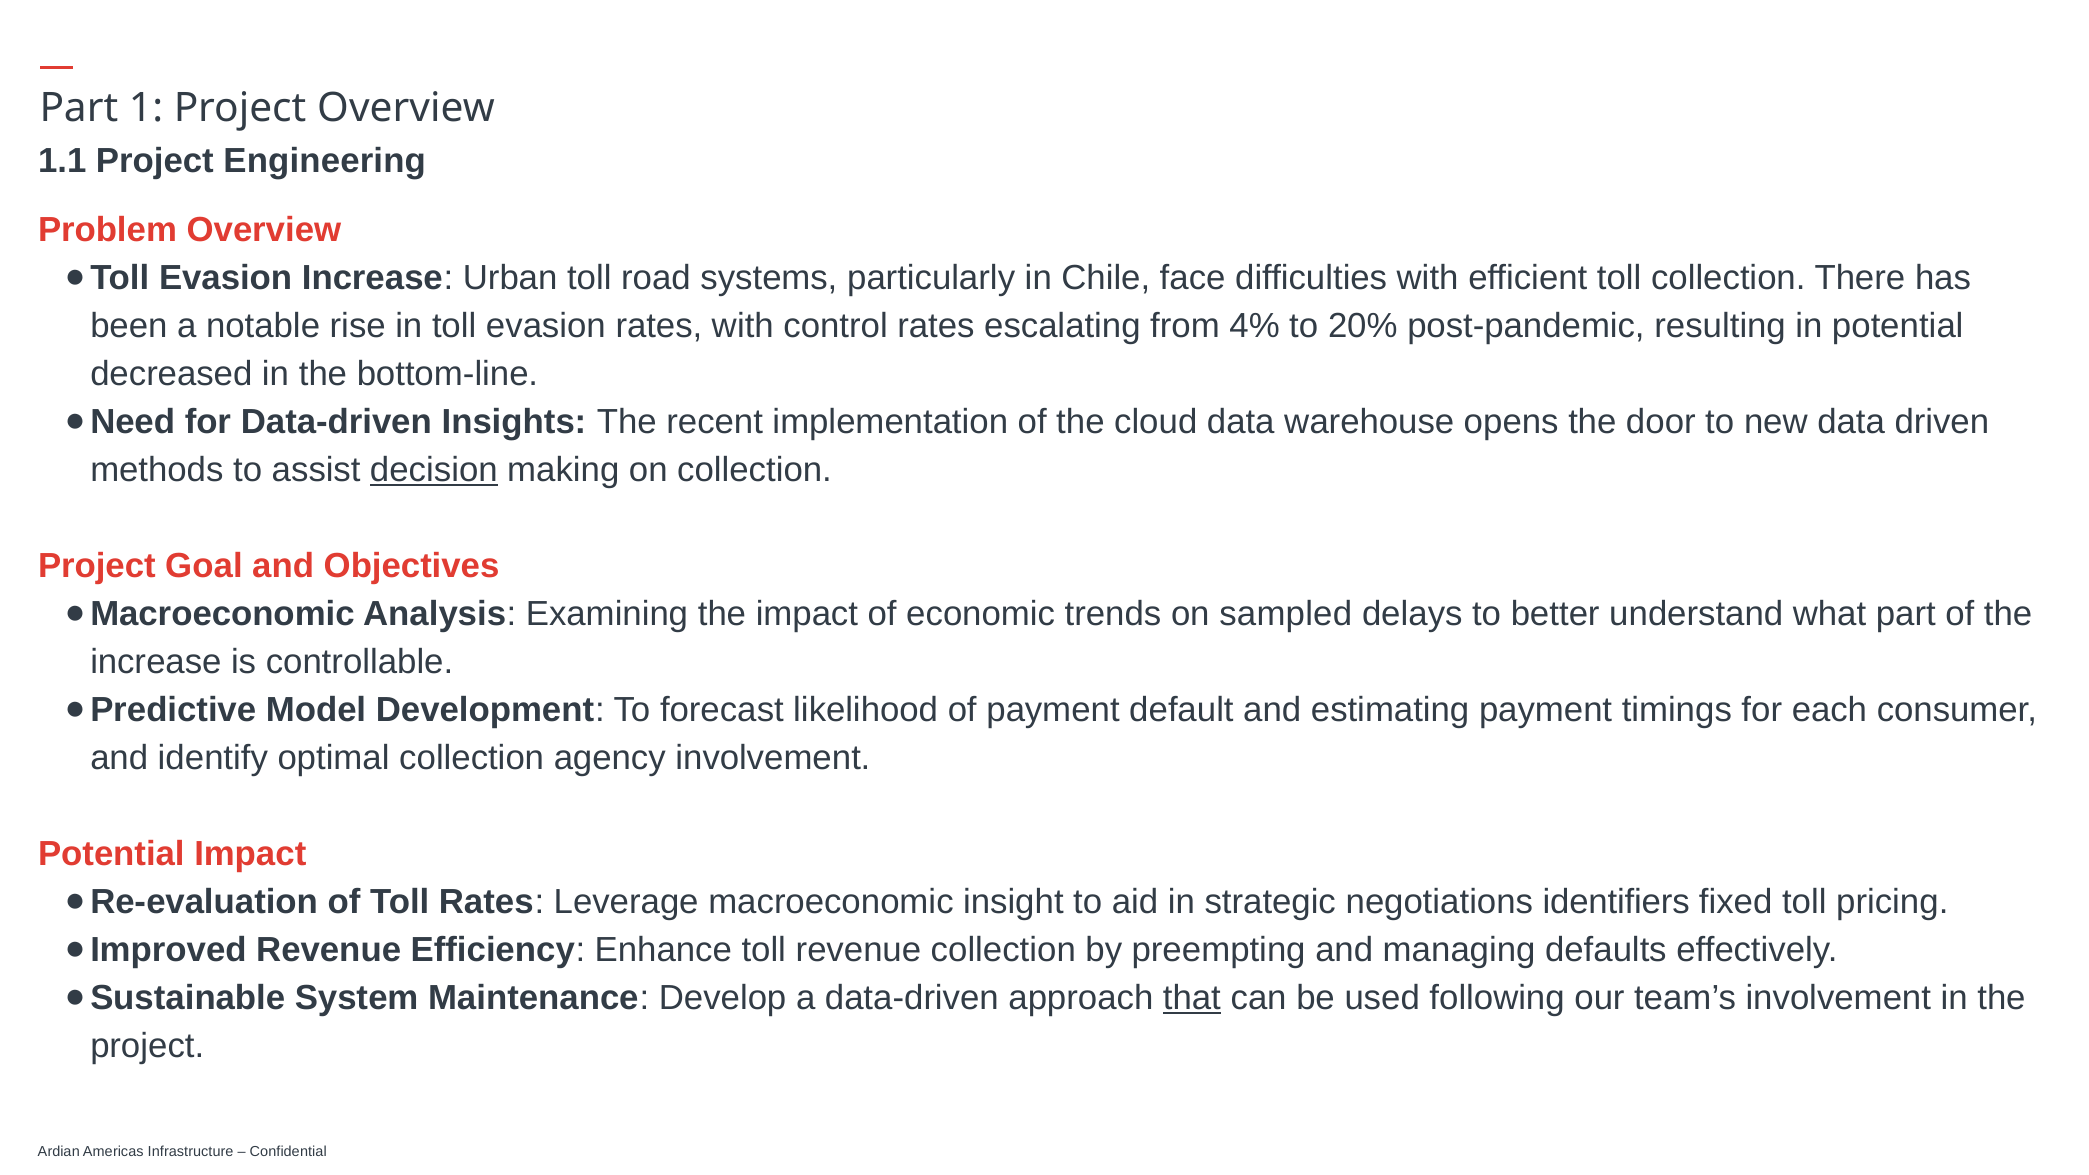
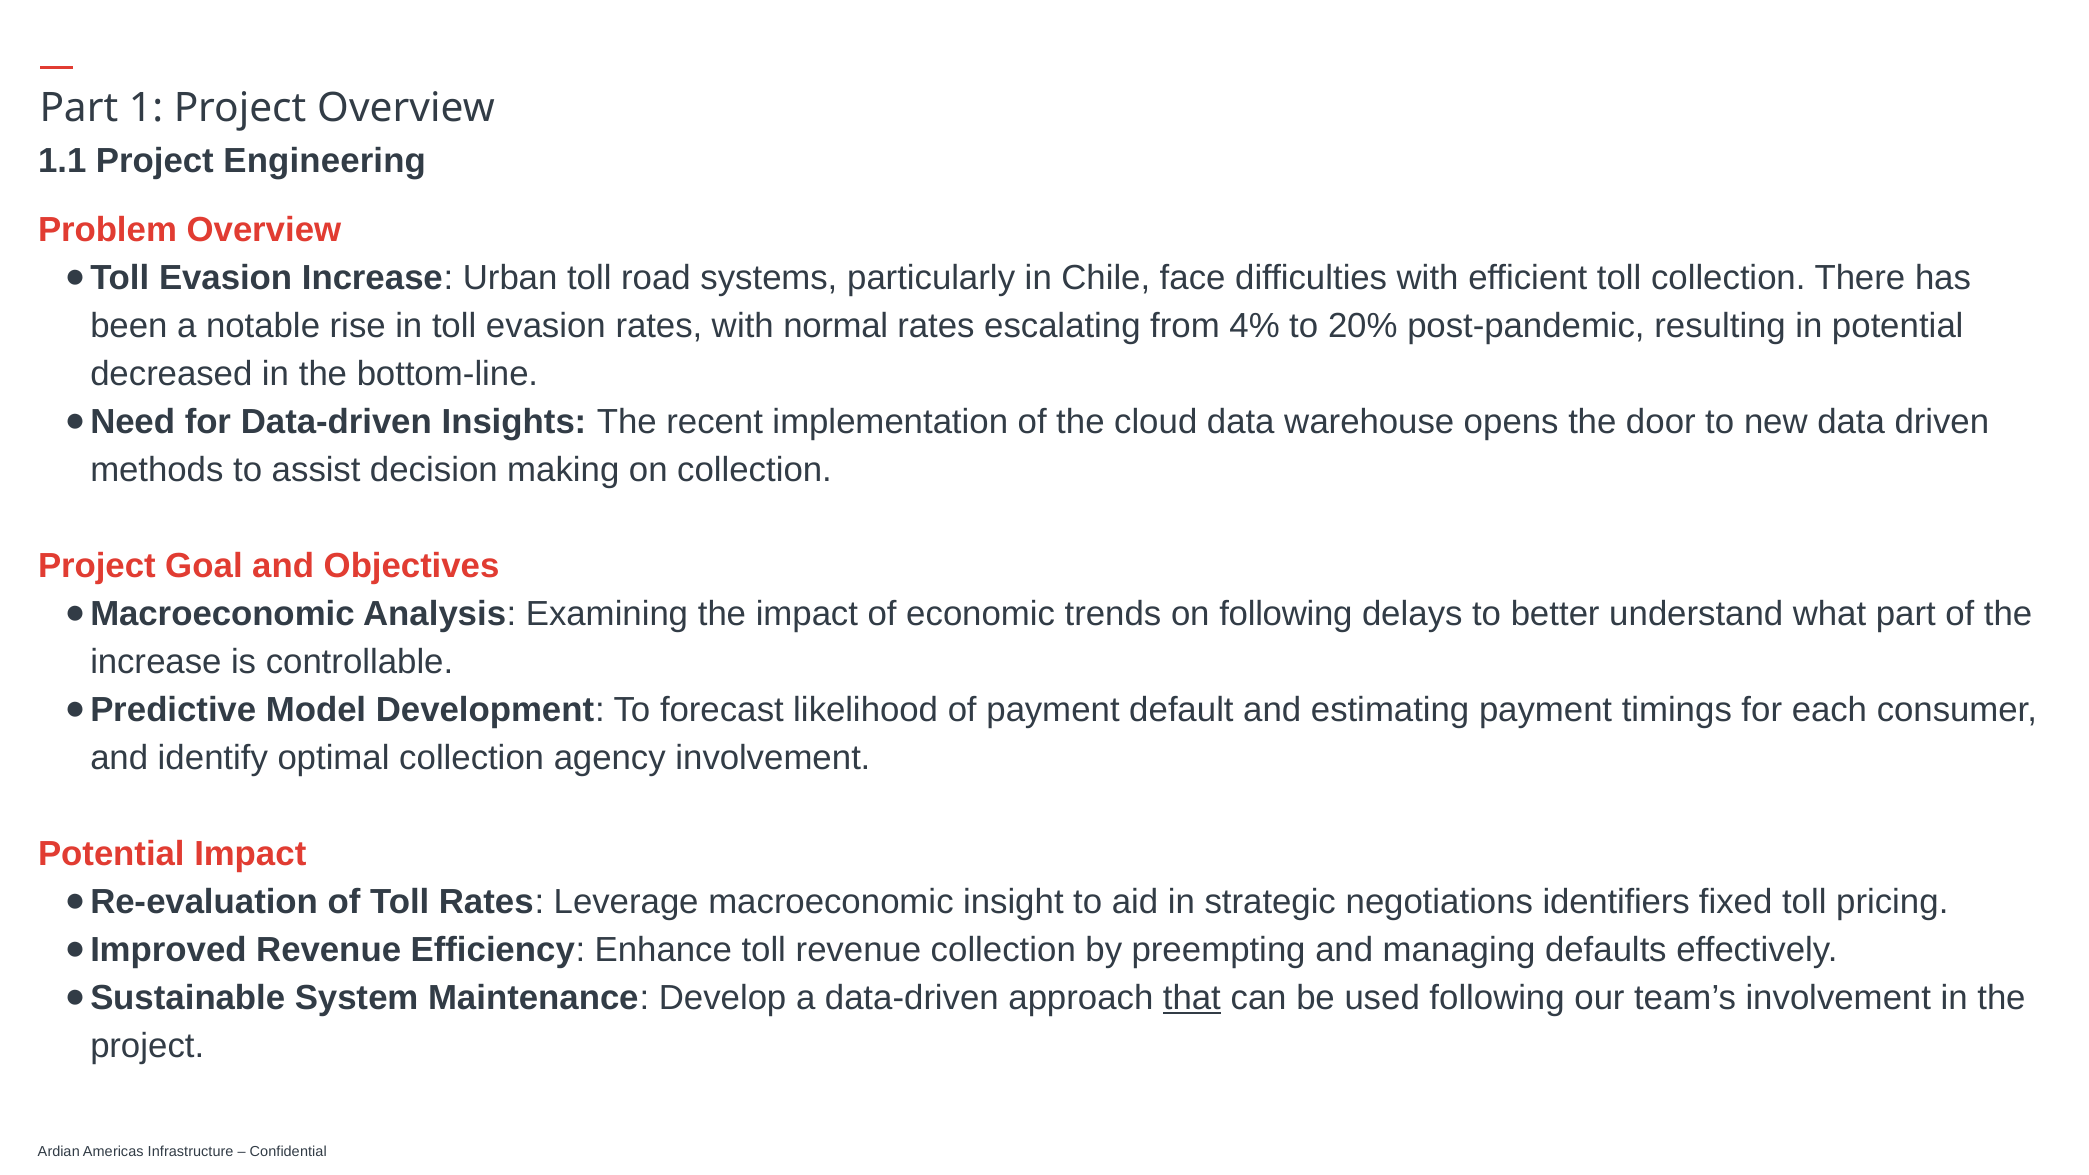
control: control -> normal
decision underline: present -> none
on sampled: sampled -> following
